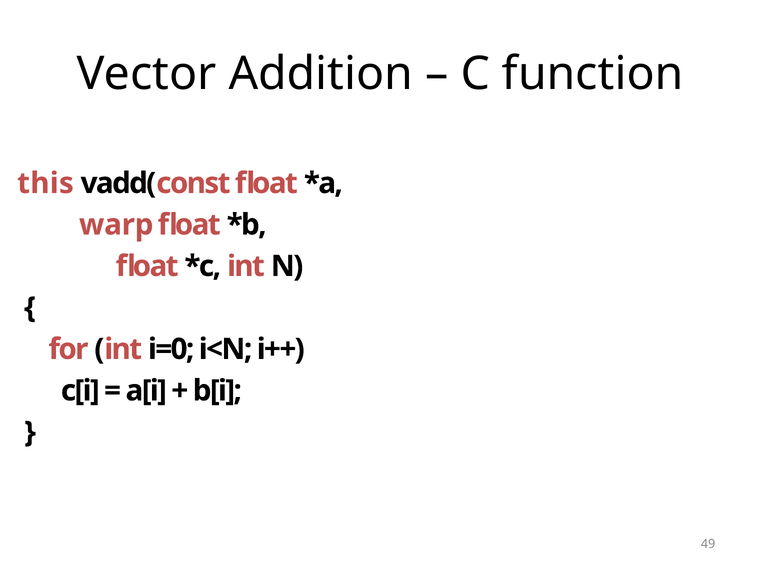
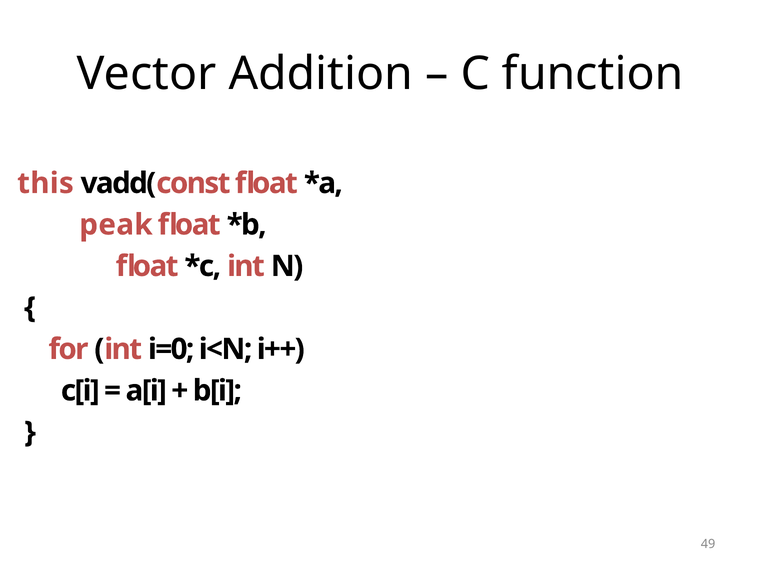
warp: warp -> peak
